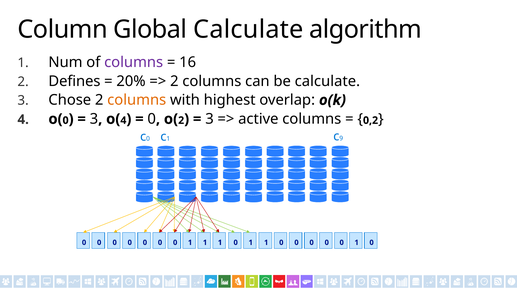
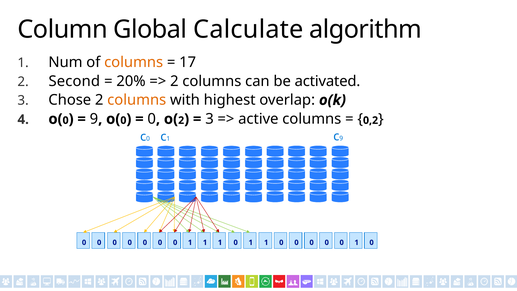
columns at (134, 62) colour: purple -> orange
16: 16 -> 17
Defines: Defines -> Second
be calculate: calculate -> activated
3 at (94, 119): 3 -> 9
4 at (123, 120): 4 -> 0
